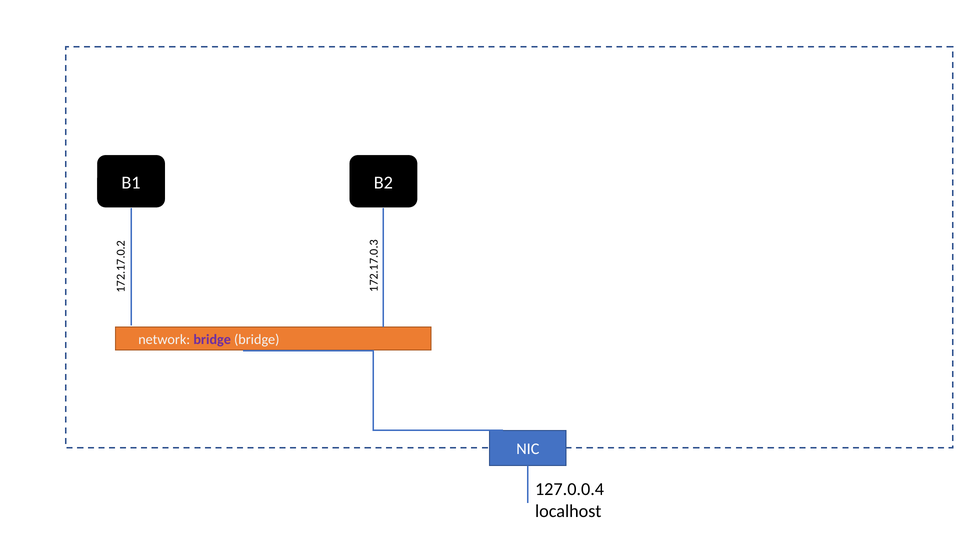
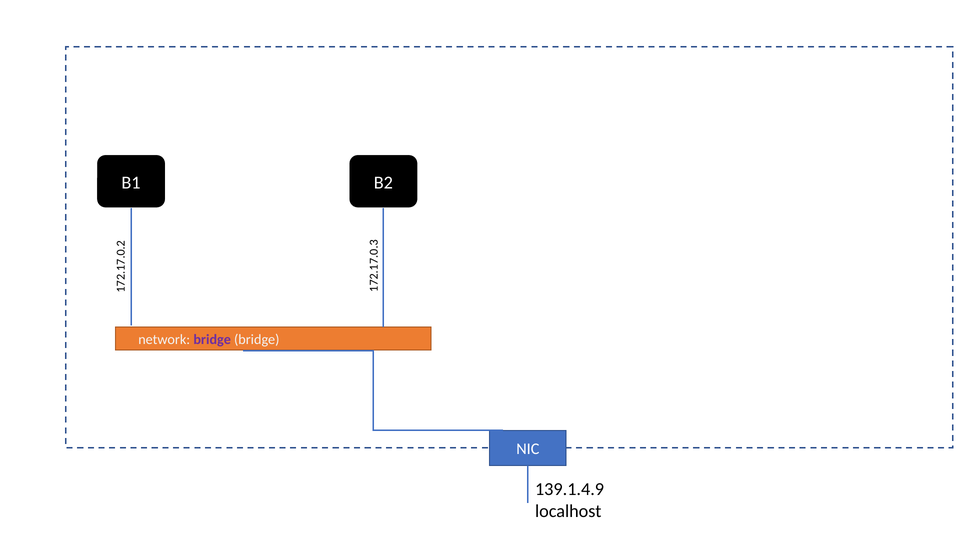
127.0.0.4: 127.0.0.4 -> 139.1.4.9
